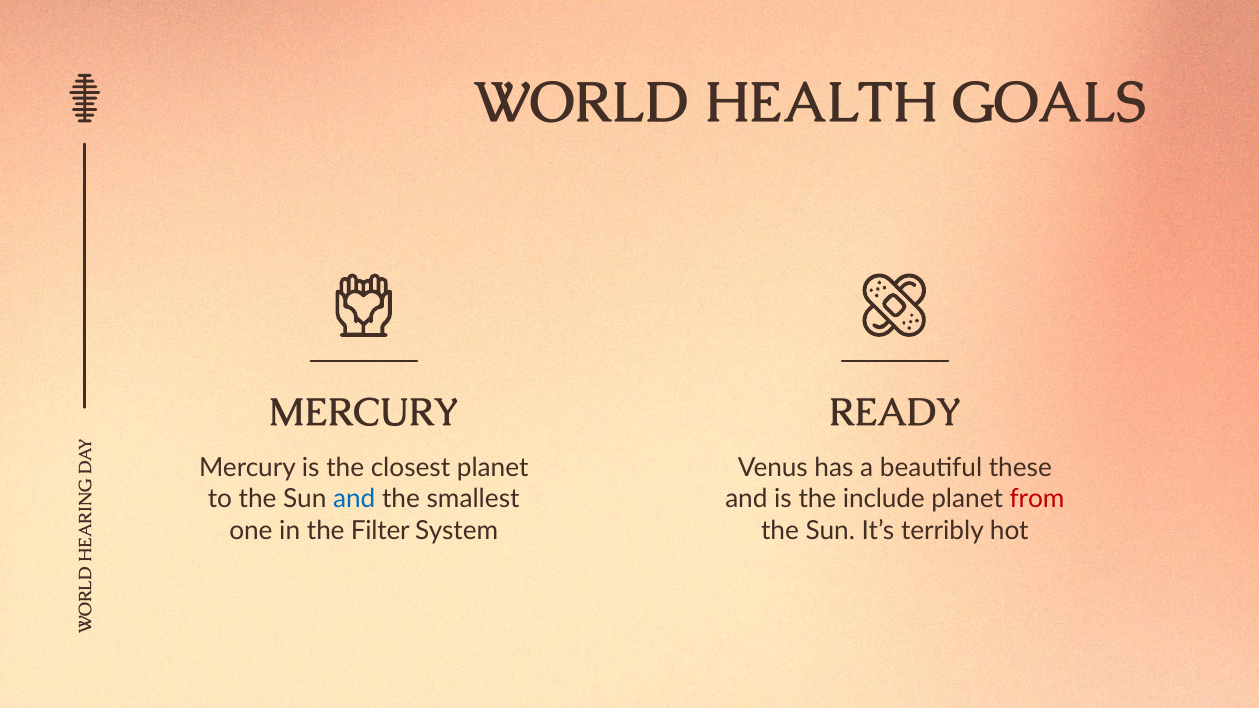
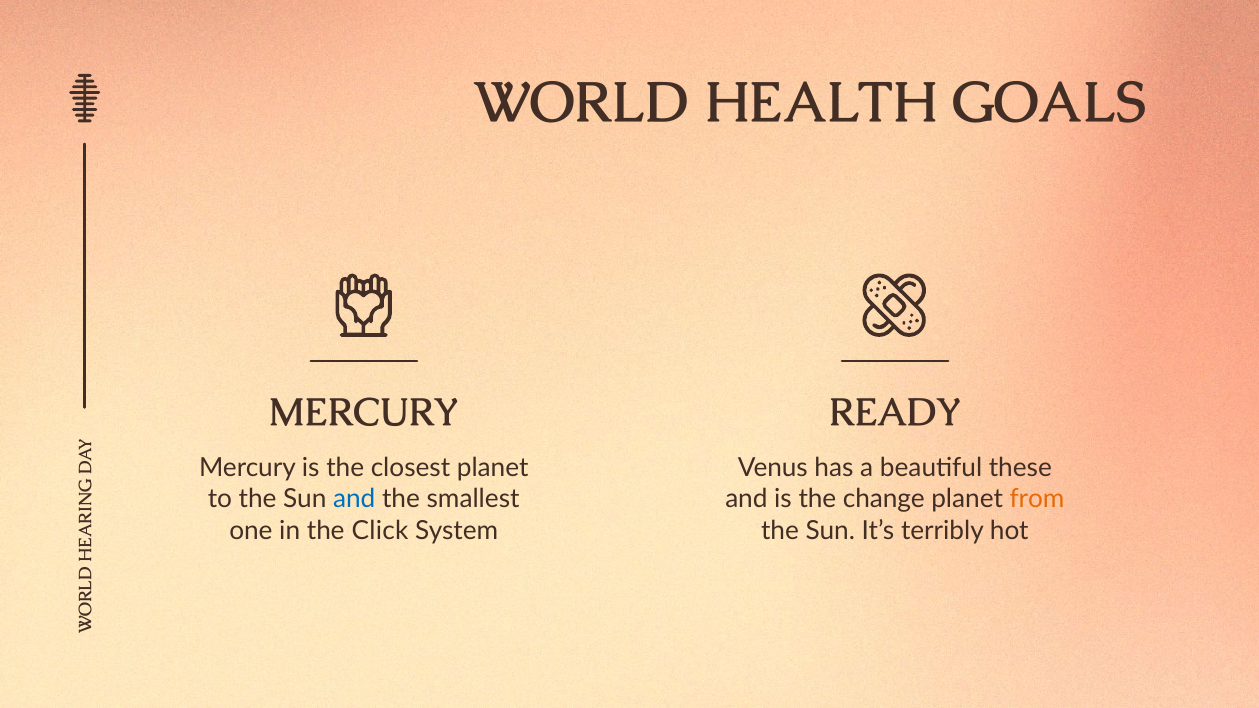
include: include -> change
from colour: red -> orange
Filter: Filter -> Click
